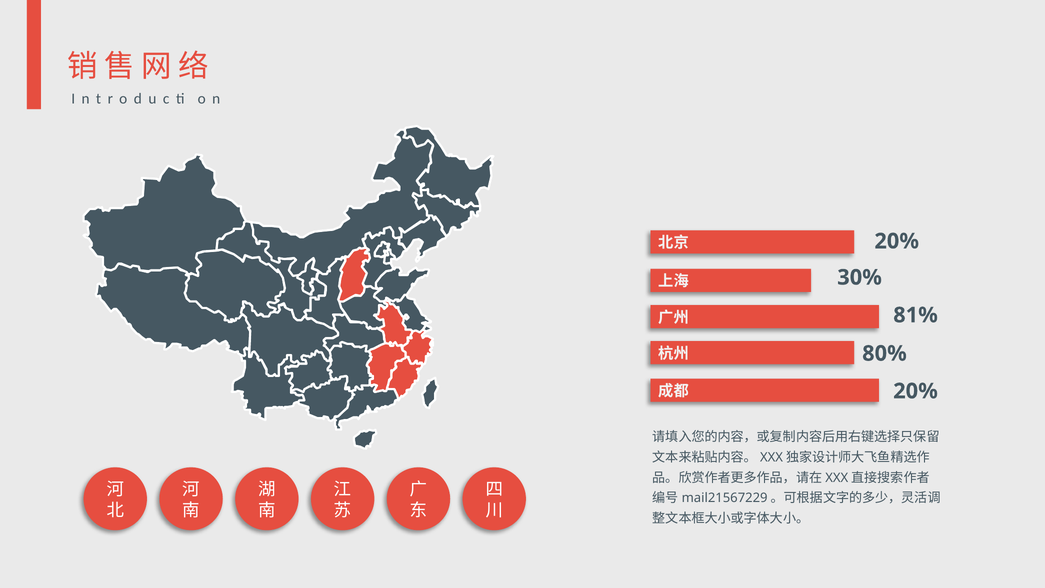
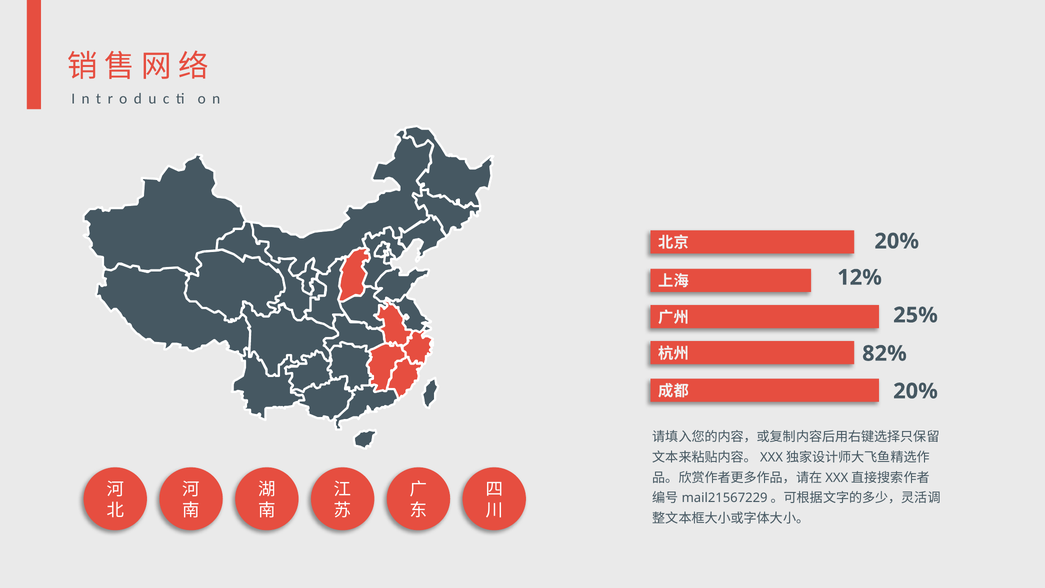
30%: 30% -> 12%
81%: 81% -> 25%
80%: 80% -> 82%
